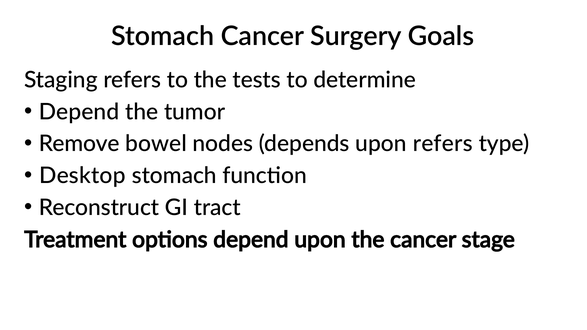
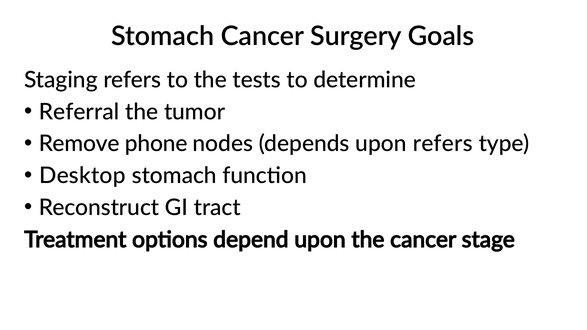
Depend at (79, 112): Depend -> Referral
bowel: bowel -> phone
